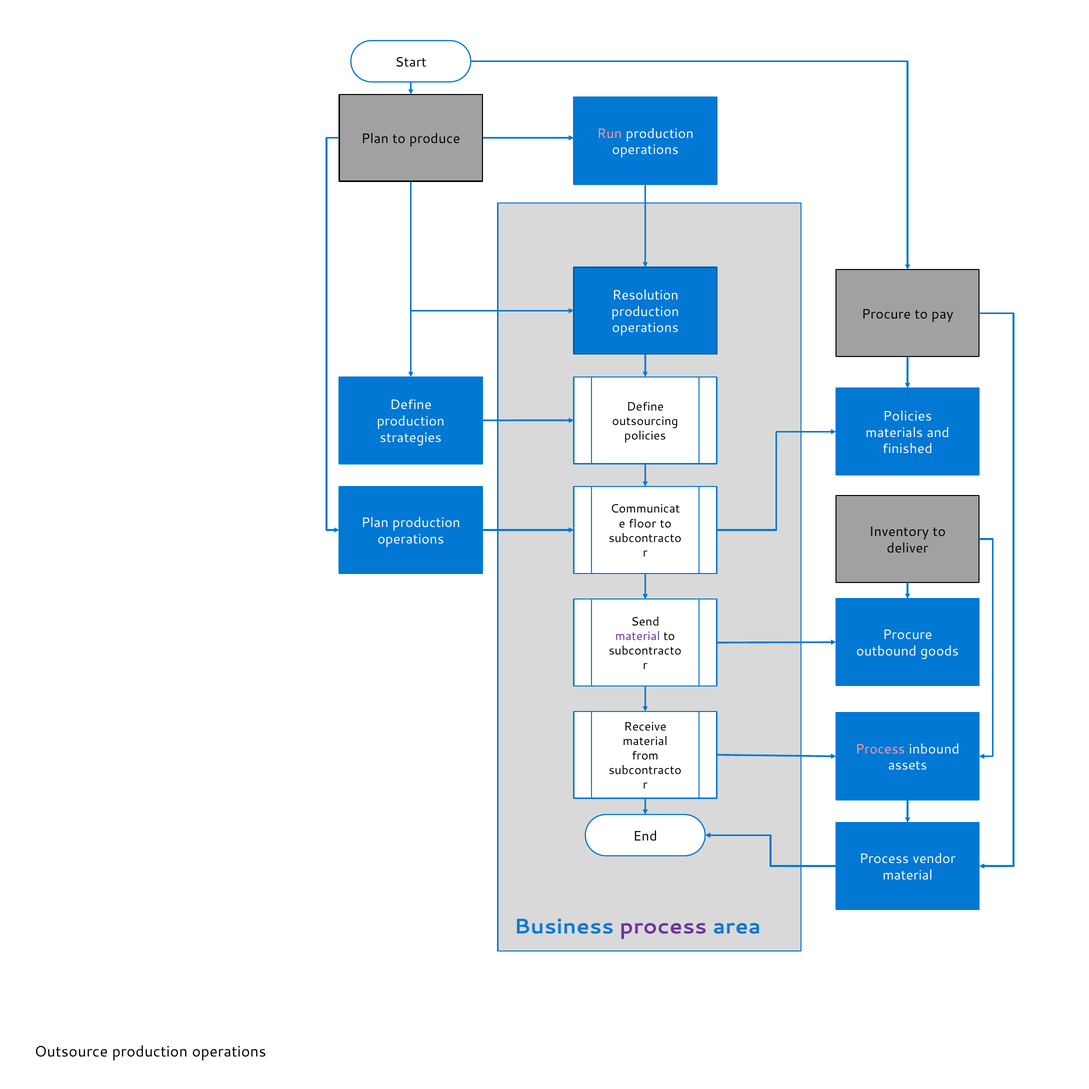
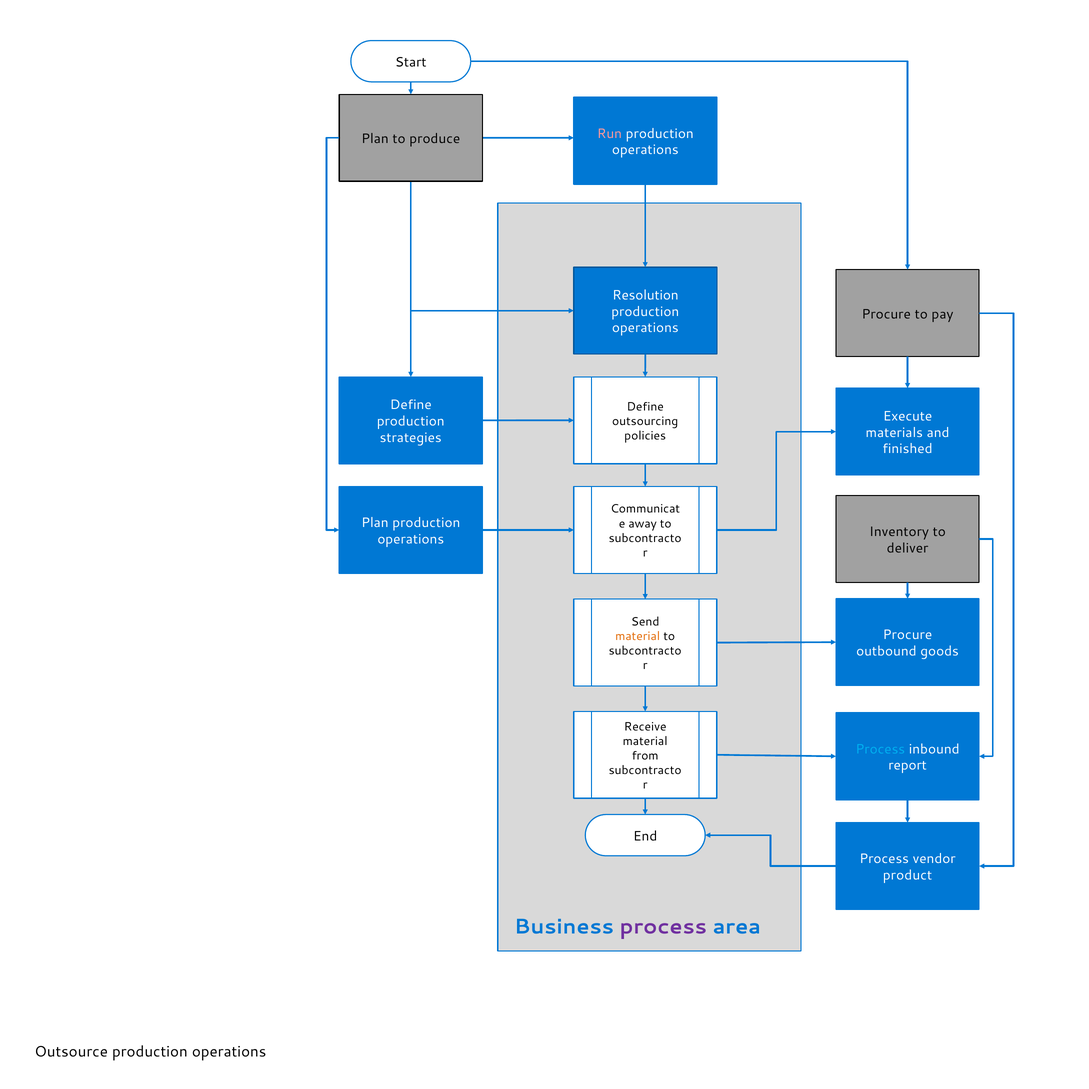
Policies at (907, 416): Policies -> Execute
floor: floor -> away
material at (638, 636) colour: purple -> orange
Process at (880, 749) colour: pink -> light blue
assets: assets -> report
material at (908, 875): material -> product
